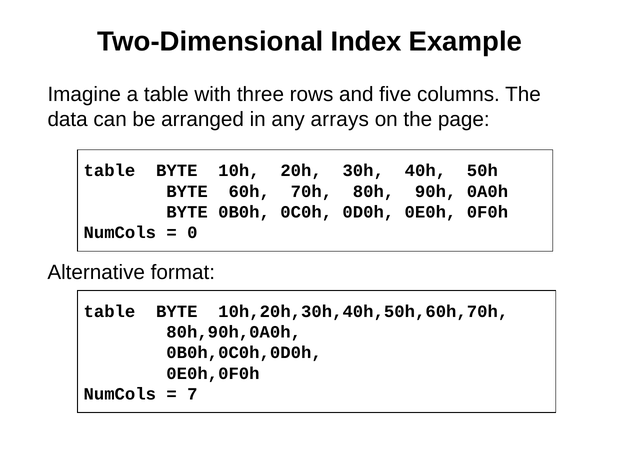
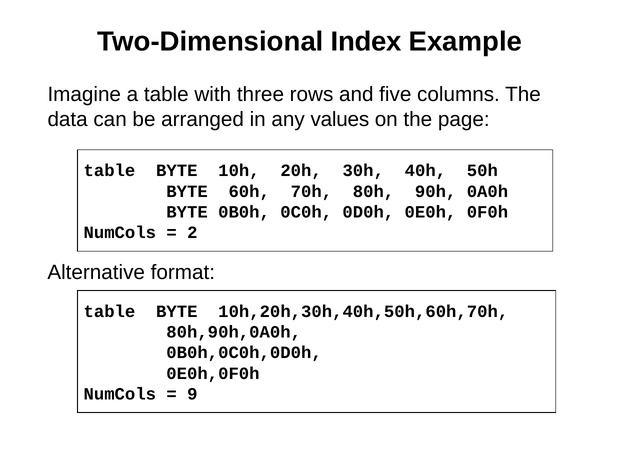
arrays: arrays -> values
0: 0 -> 2
7: 7 -> 9
